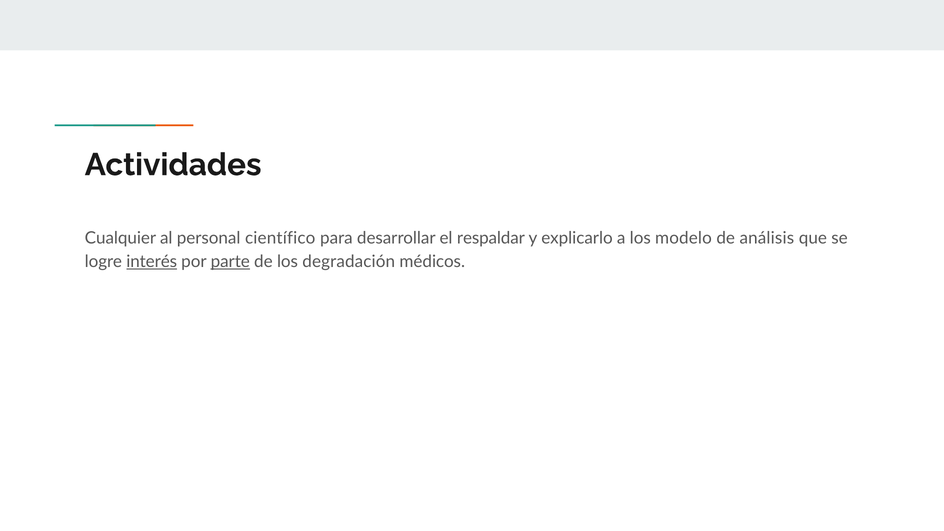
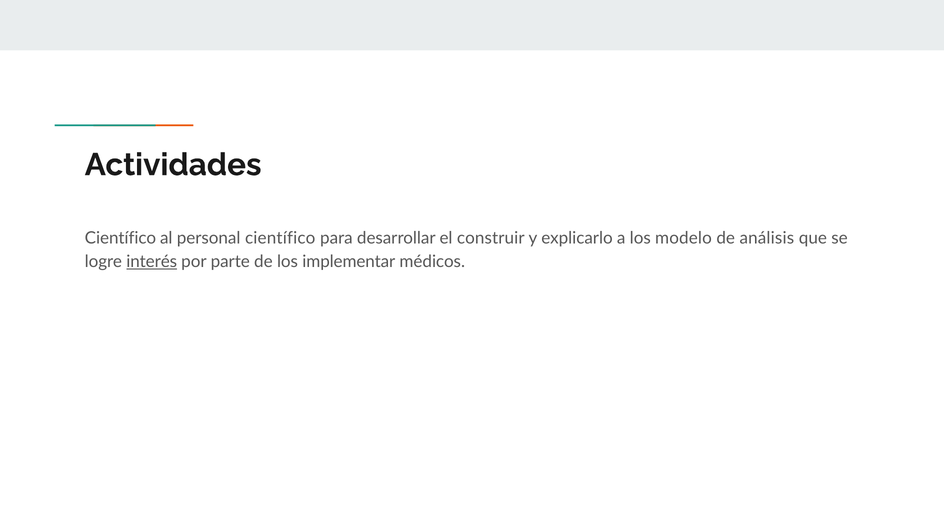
Cualquier at (120, 238): Cualquier -> Científico
respaldar: respaldar -> construir
parte underline: present -> none
degradación: degradación -> implementar
